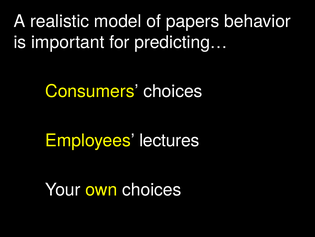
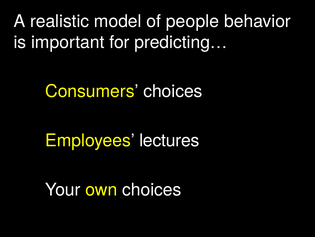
papers: papers -> people
